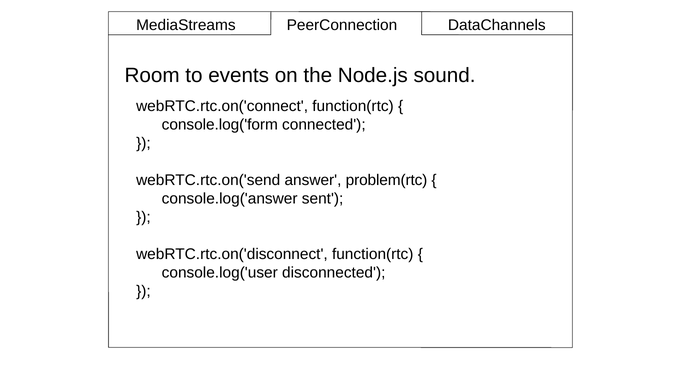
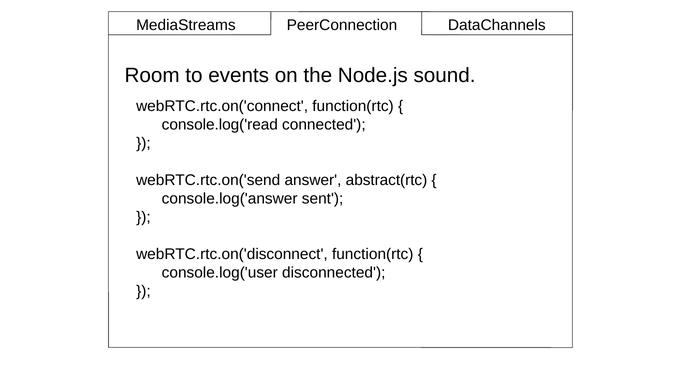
console.log('form: console.log('form -> console.log('read
problem(rtc: problem(rtc -> abstract(rtc
